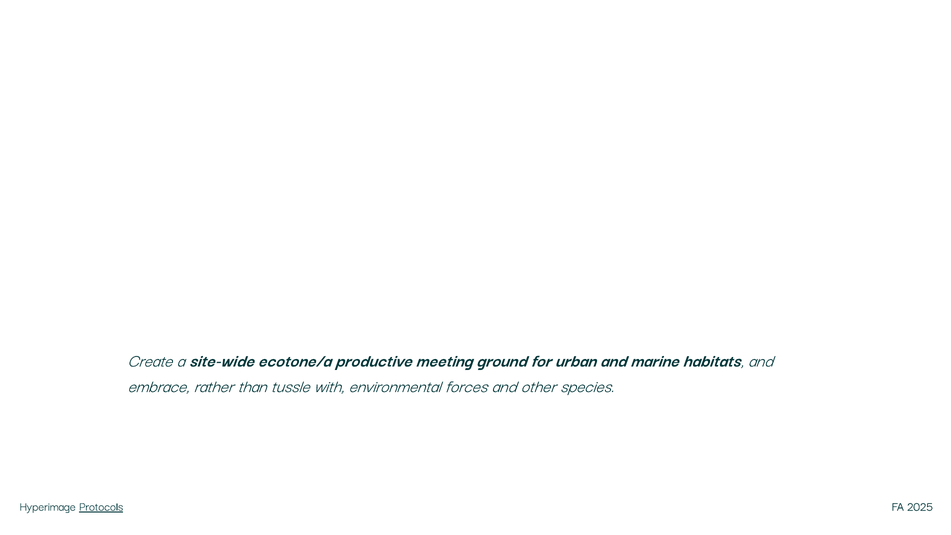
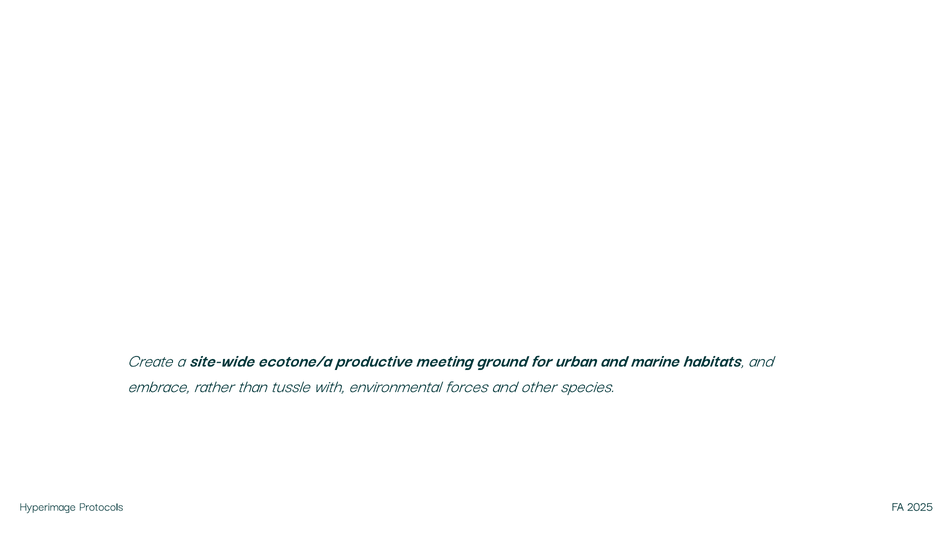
Protocols underline: present -> none
